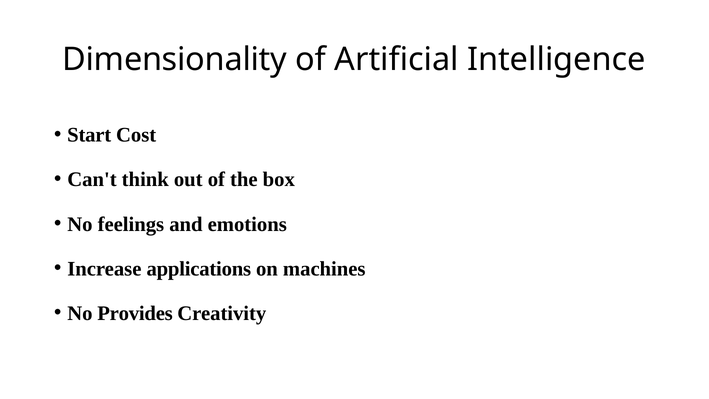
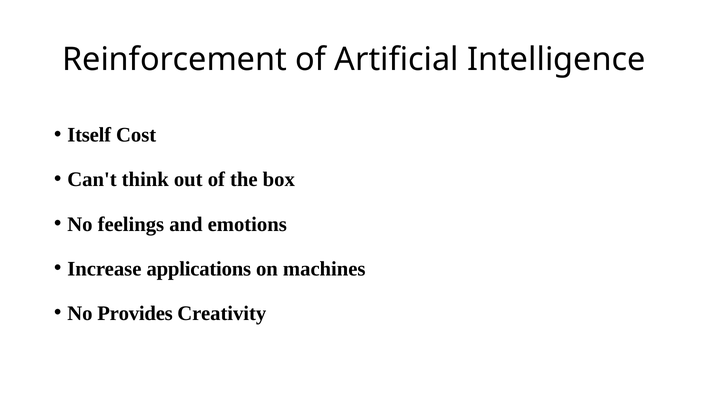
Dimensionality: Dimensionality -> Reinforcement
Start: Start -> Itself
